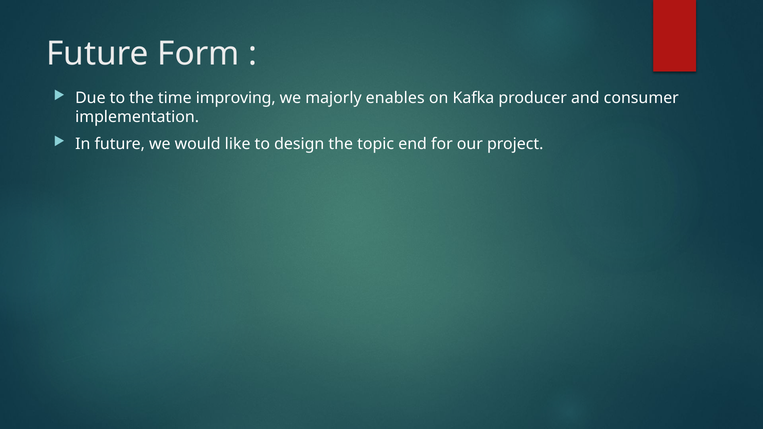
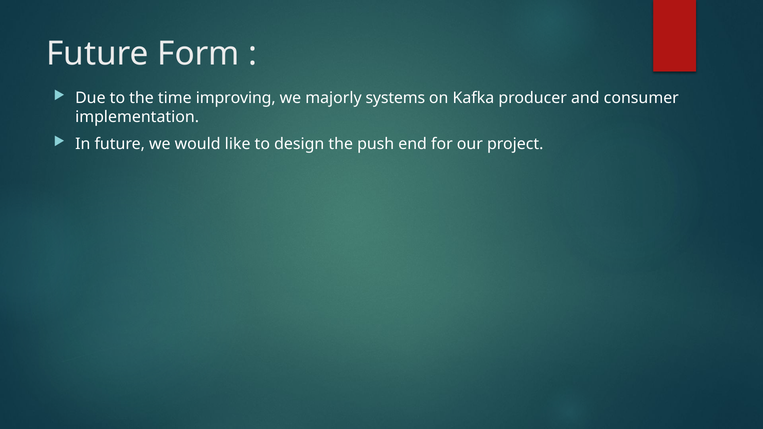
enables: enables -> systems
topic: topic -> push
